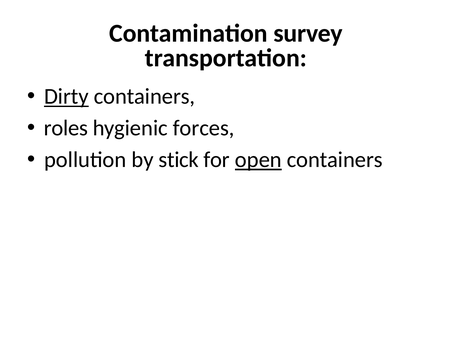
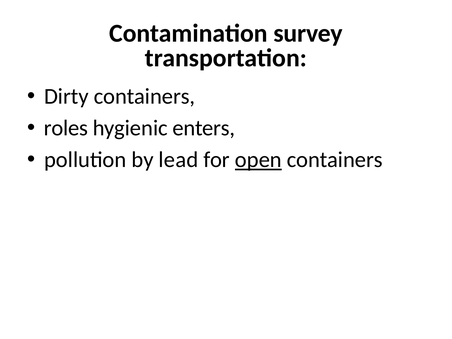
Dirty underline: present -> none
forces: forces -> enters
stick: stick -> lead
